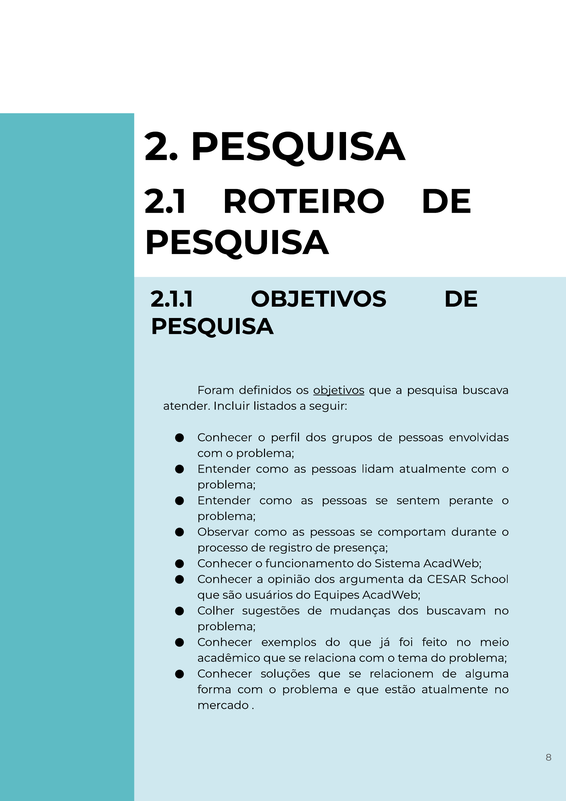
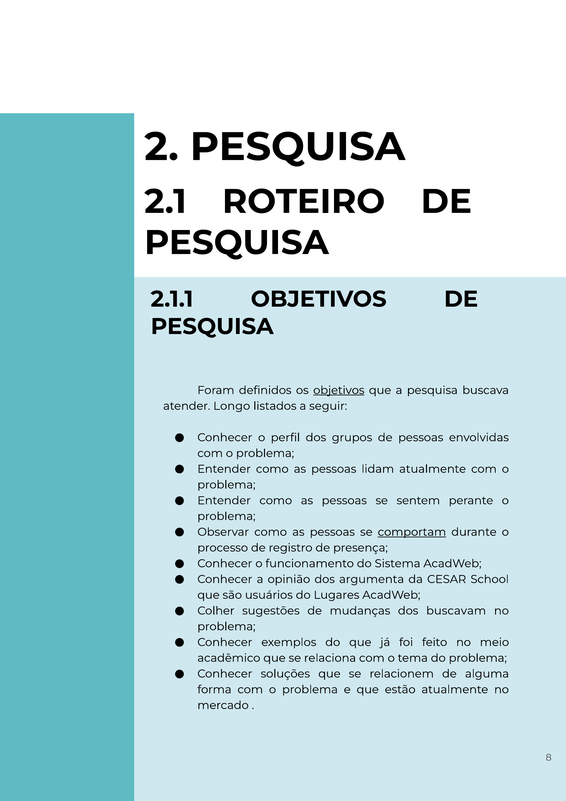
Incluir: Incluir -> Longo
comportam underline: none -> present
Equipes: Equipes -> Lugares
